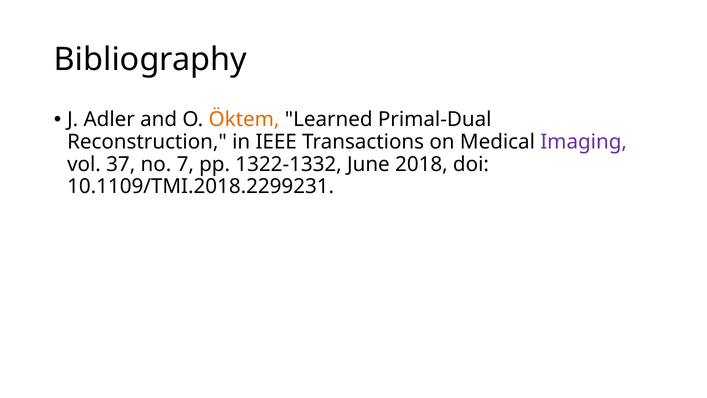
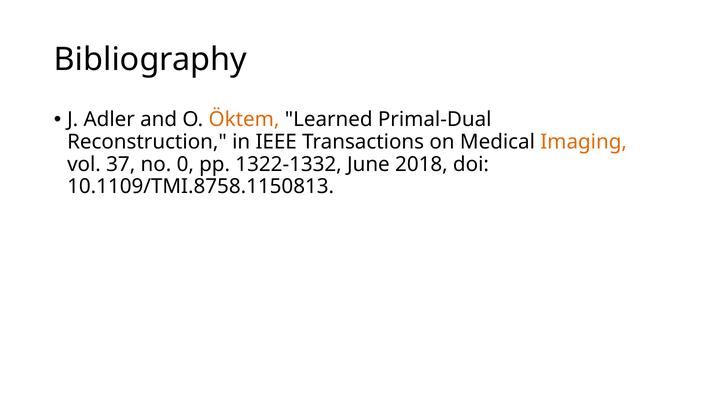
Imaging colour: purple -> orange
7: 7 -> 0
10.1109/TMI.2018.2299231: 10.1109/TMI.2018.2299231 -> 10.1109/TMI.8758.1150813
